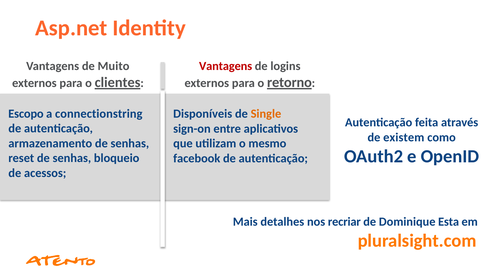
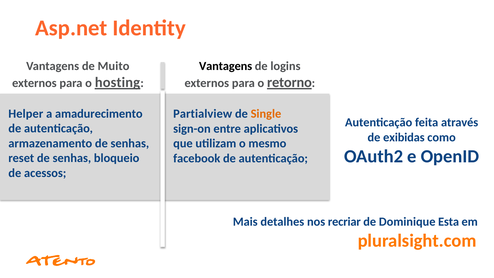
Vantagens at (226, 66) colour: red -> black
clientes: clientes -> hosting
Escopo: Escopo -> Helper
connectionstring: connectionstring -> amadurecimento
Disponíveis: Disponíveis -> Partialview
existem: existem -> exibidas
